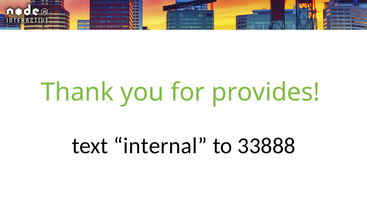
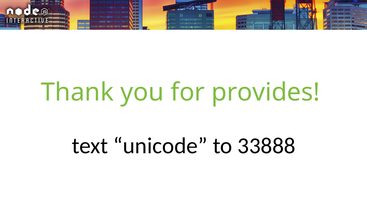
internal: internal -> unicode
